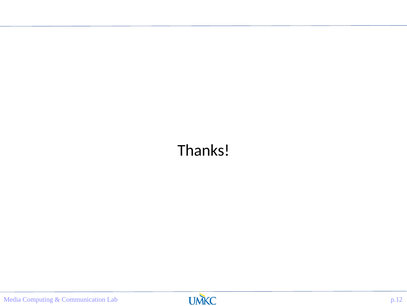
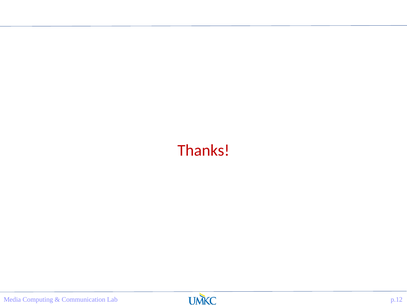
Thanks colour: black -> red
